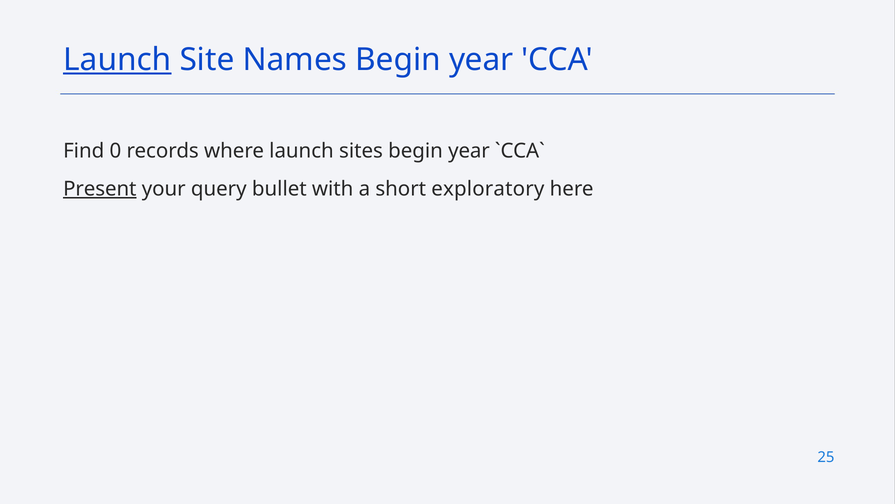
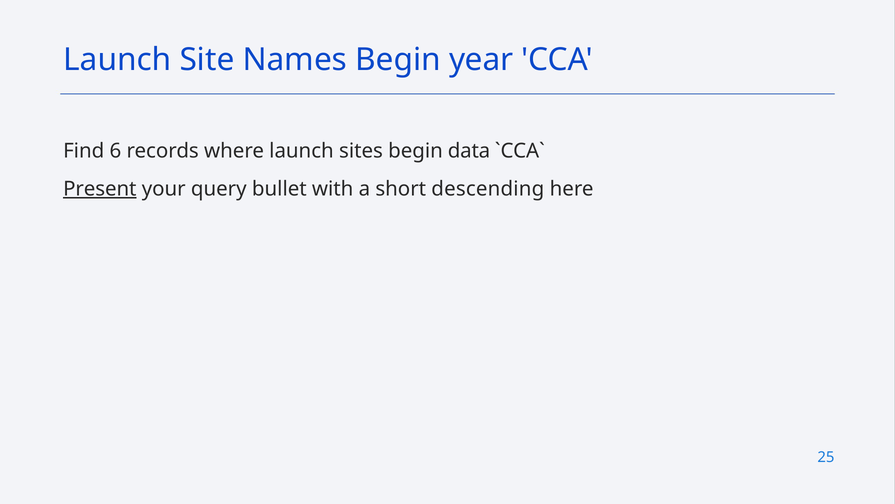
Launch at (117, 60) underline: present -> none
0: 0 -> 6
sites begin year: year -> data
exploratory: exploratory -> descending
